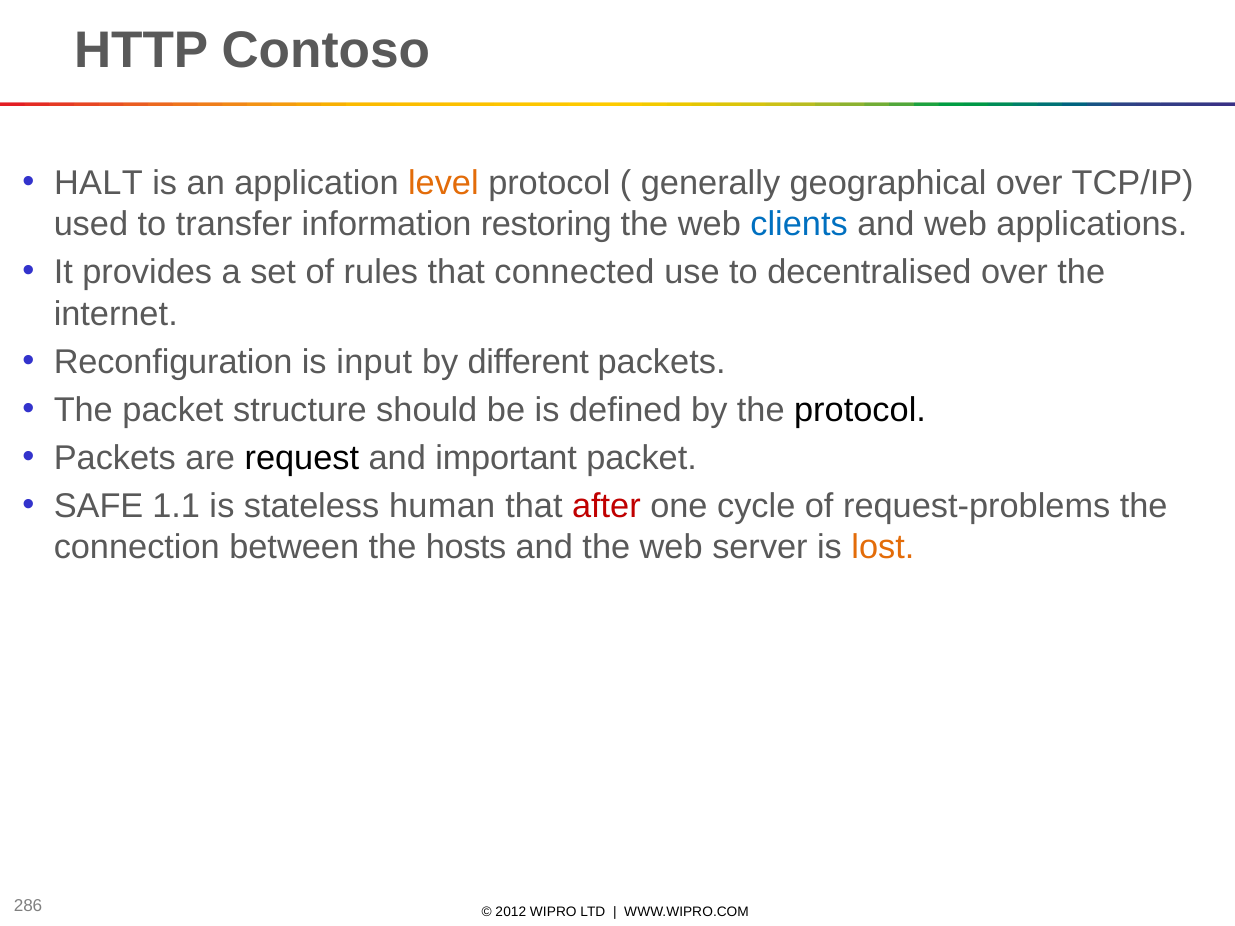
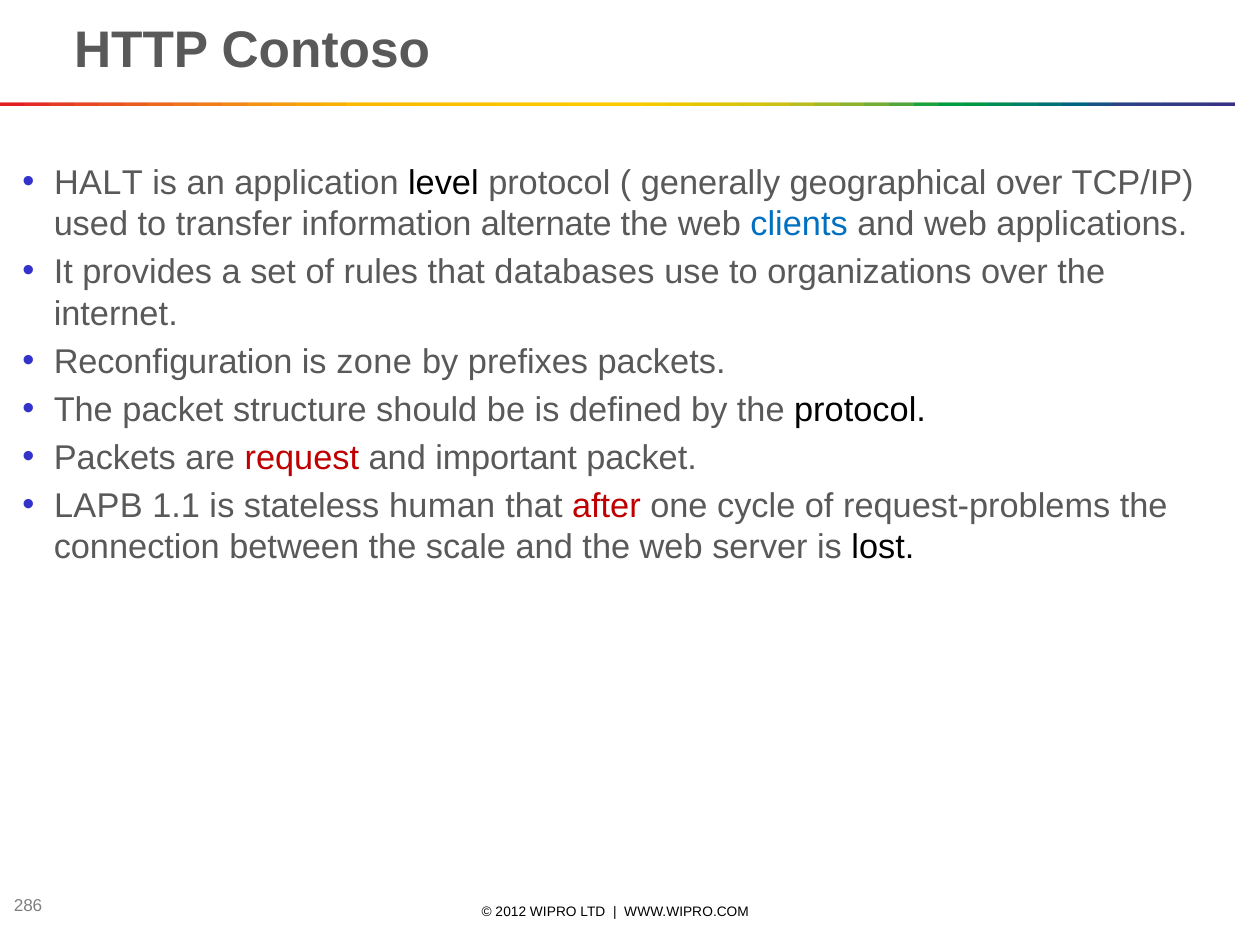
level colour: orange -> black
restoring: restoring -> alternate
connected: connected -> databases
decentralised: decentralised -> organizations
input: input -> zone
different: different -> prefixes
request colour: black -> red
SAFE: SAFE -> LAPB
hosts: hosts -> scale
lost colour: orange -> black
